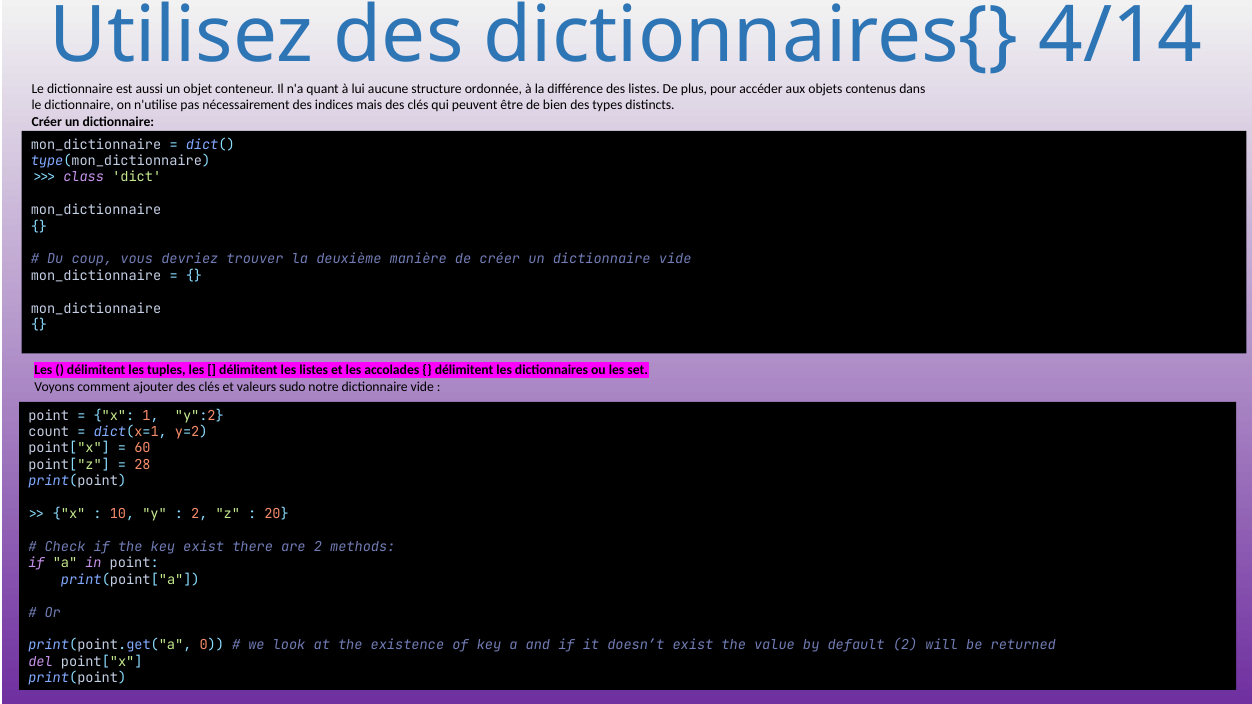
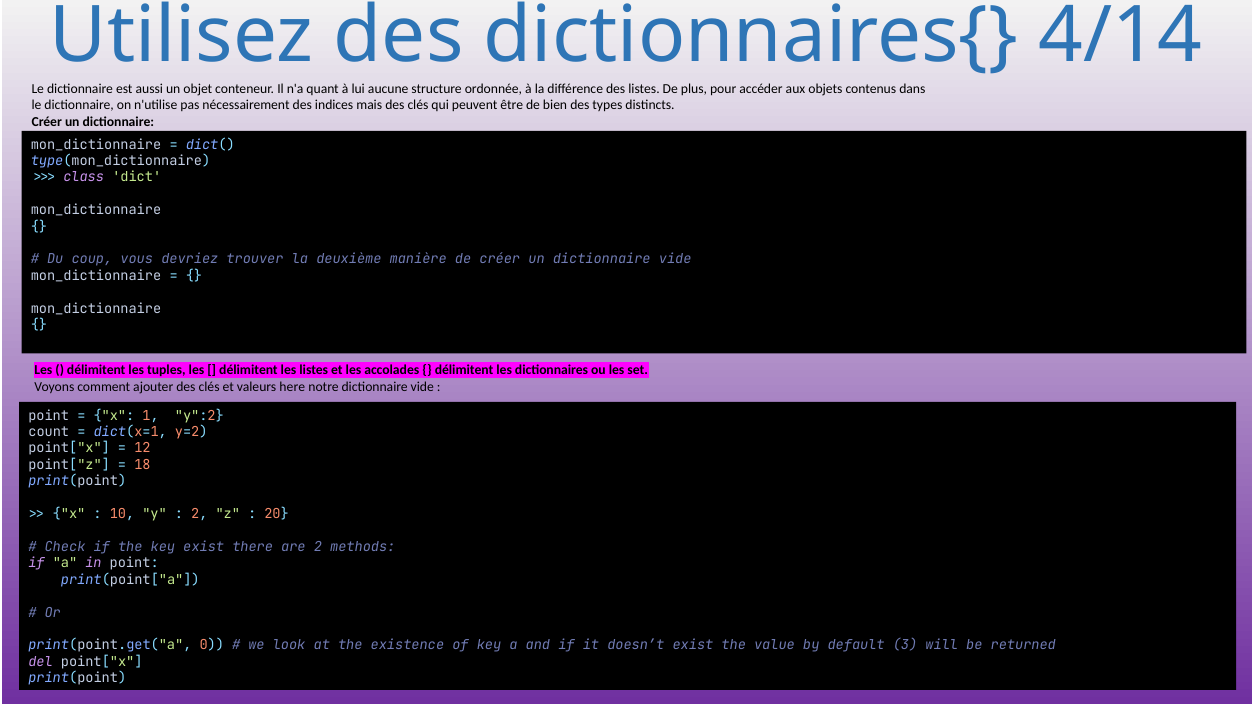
sudo: sudo -> here
60: 60 -> 12
28: 28 -> 18
default 2: 2 -> 3
